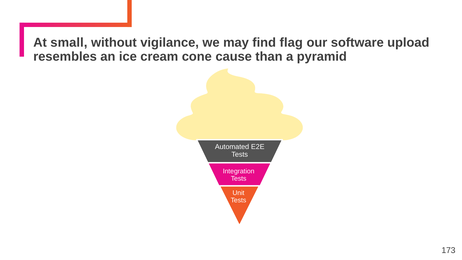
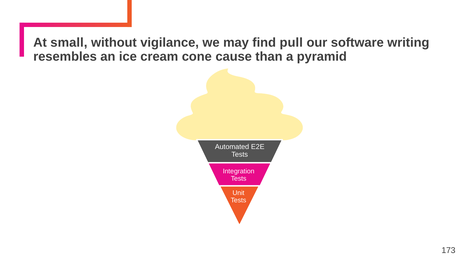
flag: flag -> pull
upload: upload -> writing
